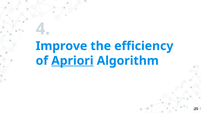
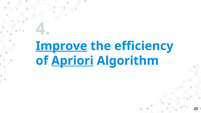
Improve underline: none -> present
